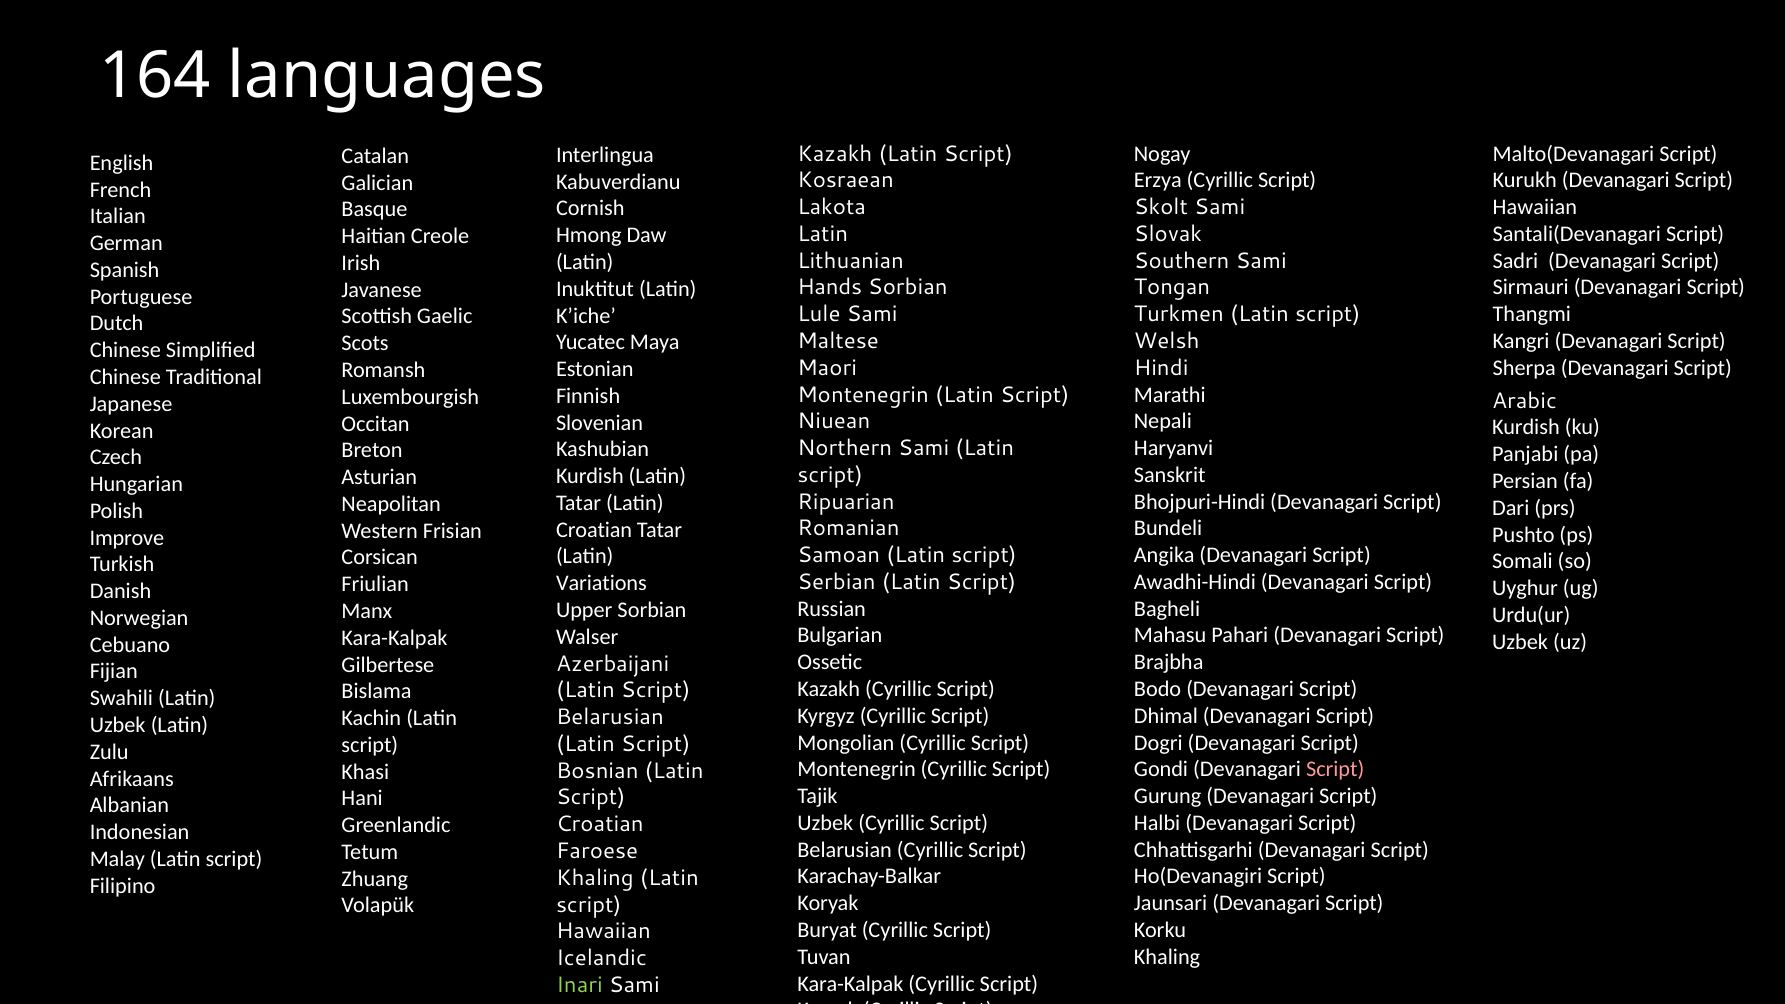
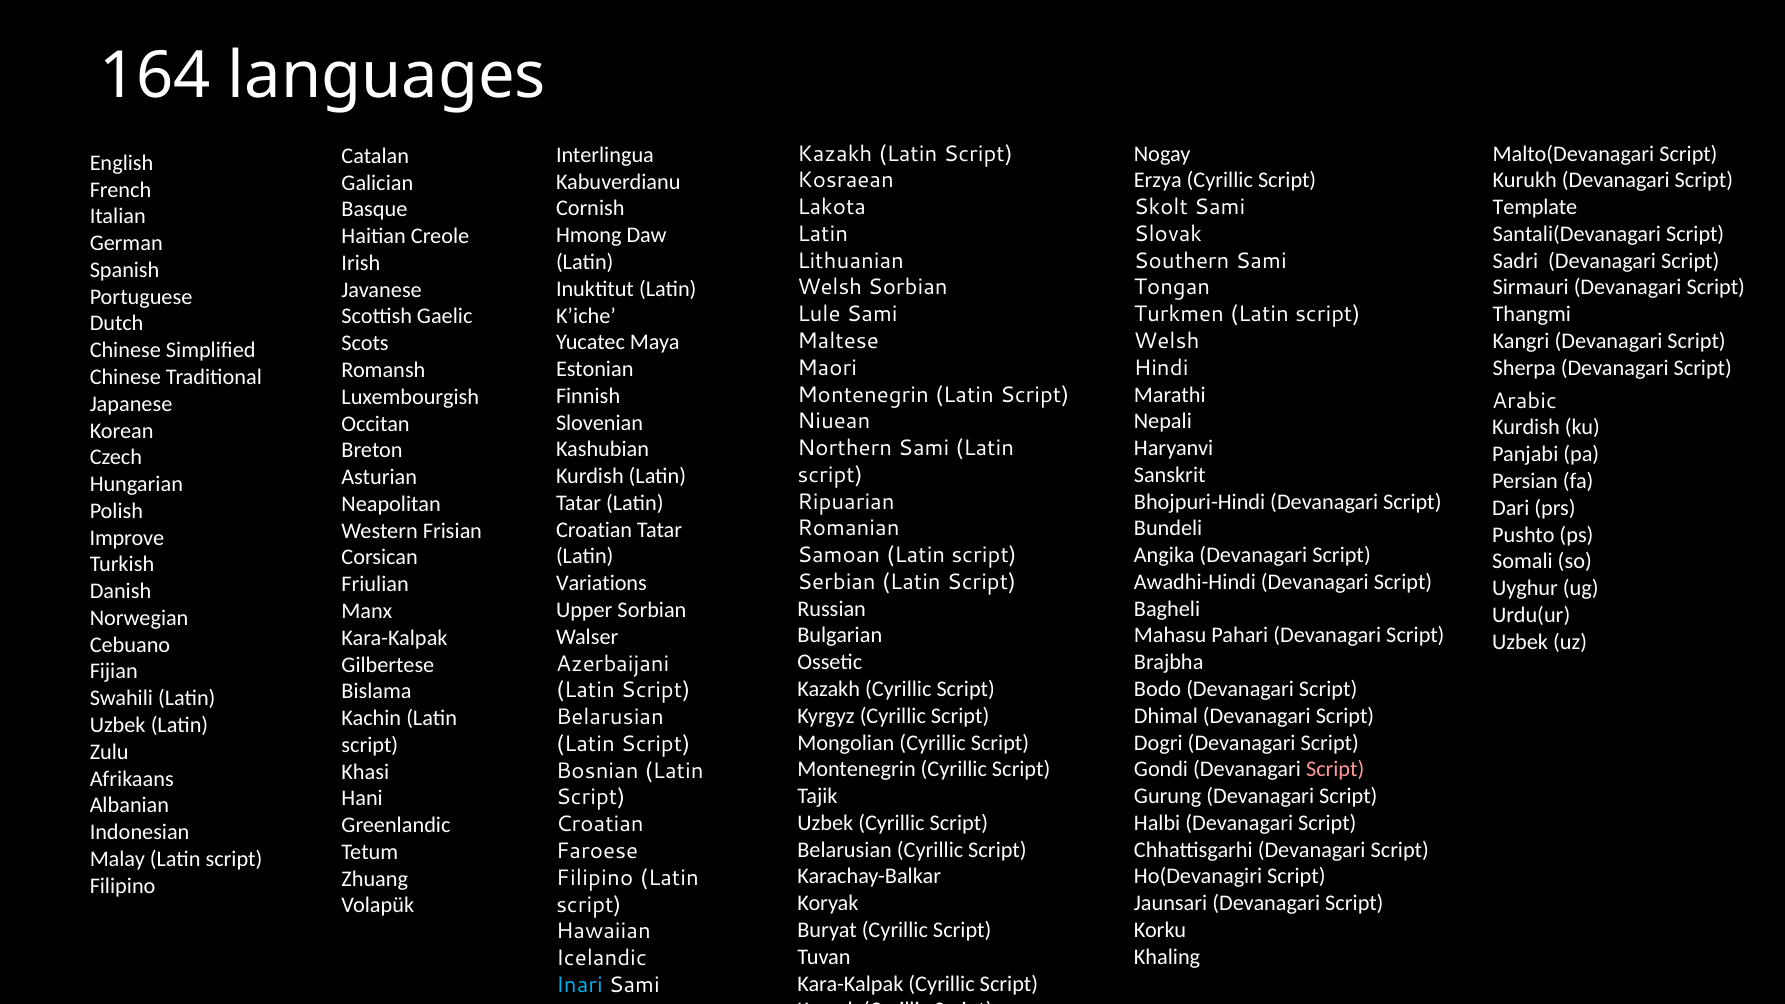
Hawaiian at (1535, 207): Hawaiian -> Template
Hands at (830, 288): Hands -> Welsh
Khaling at (595, 878): Khaling -> Filipino
Inari colour: light green -> light blue
